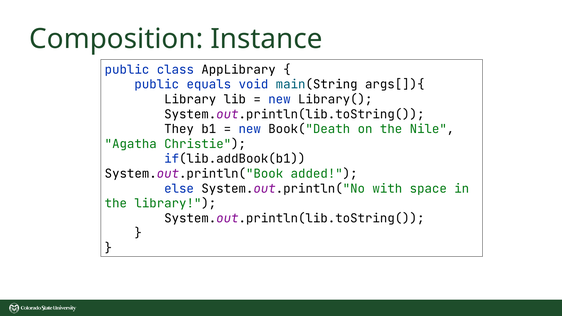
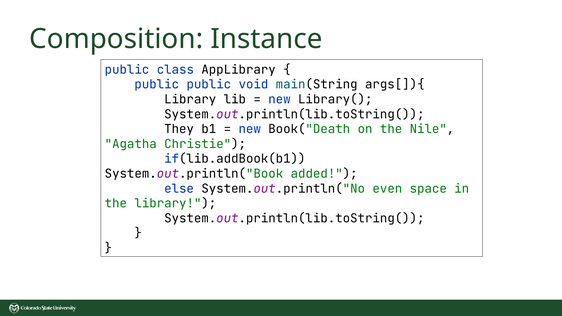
public equals: equals -> public
with: with -> even
